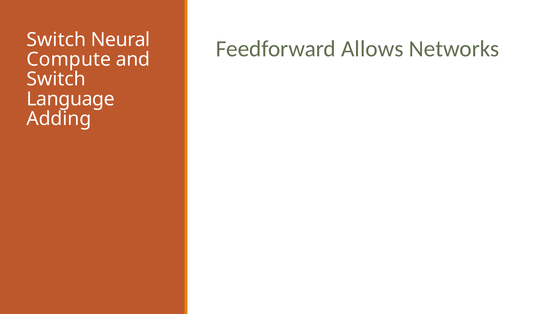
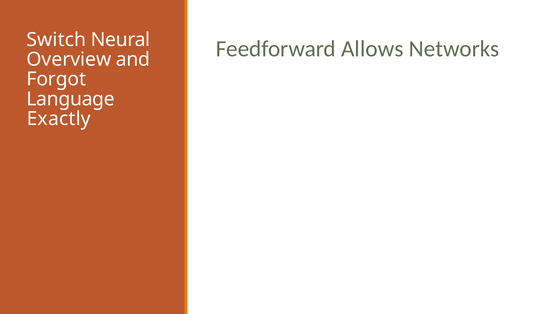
Compute: Compute -> Overview
Switch at (56, 79): Switch -> Forgot
Adding: Adding -> Exactly
